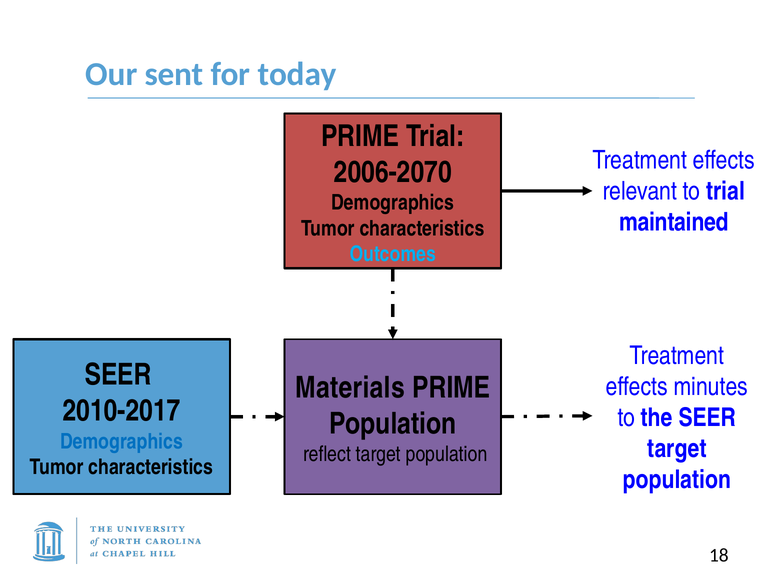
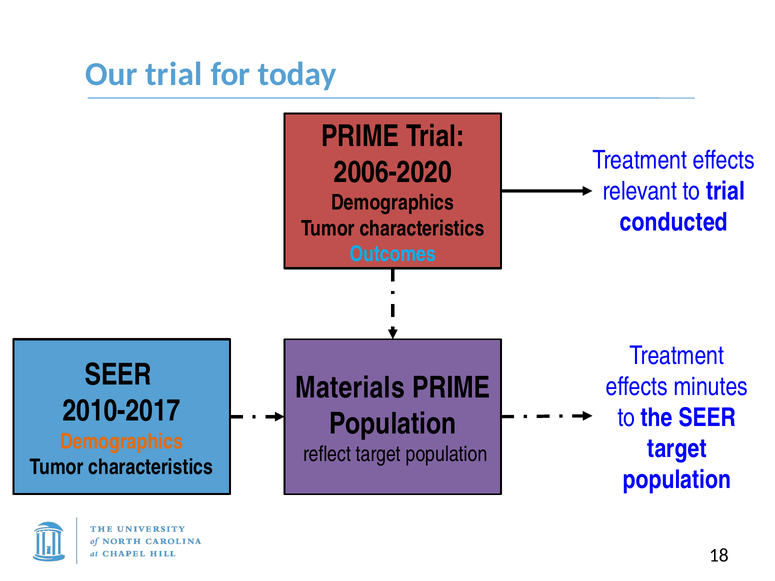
Our sent: sent -> trial
2006-2070: 2006-2070 -> 2006-2020
maintained: maintained -> conducted
Demographics at (122, 442) colour: blue -> orange
